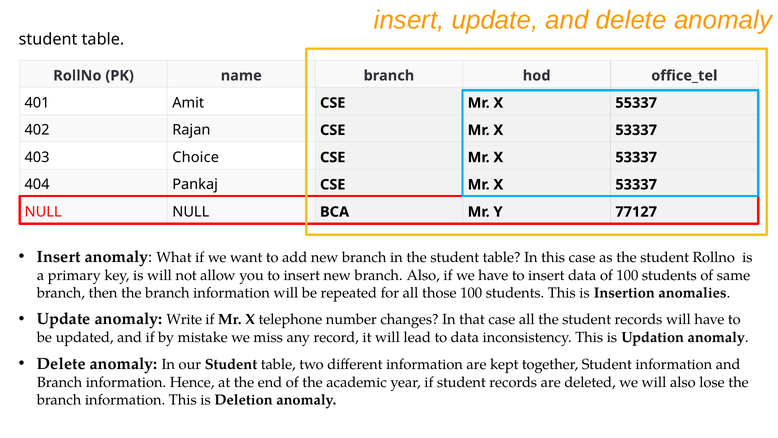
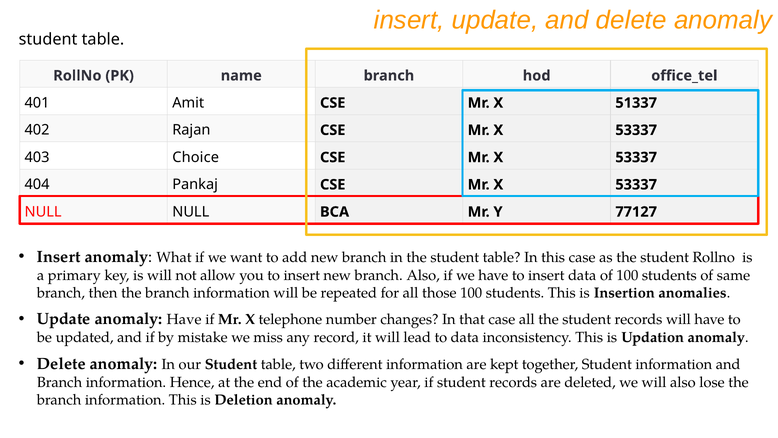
55337: 55337 -> 51337
anomaly Write: Write -> Have
